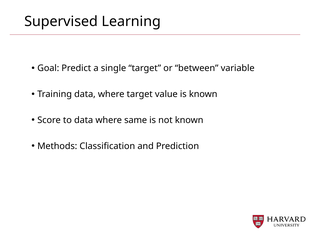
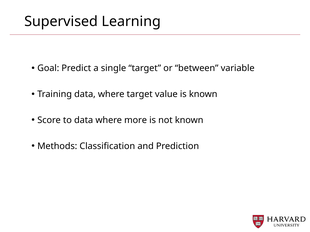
same: same -> more
